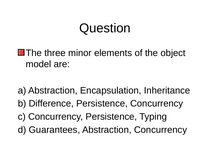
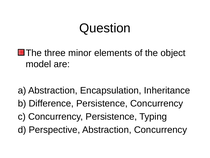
Guarantees: Guarantees -> Perspective
